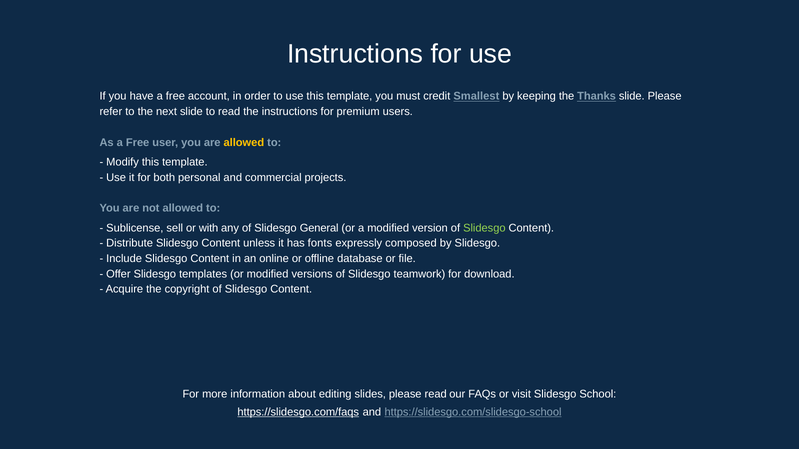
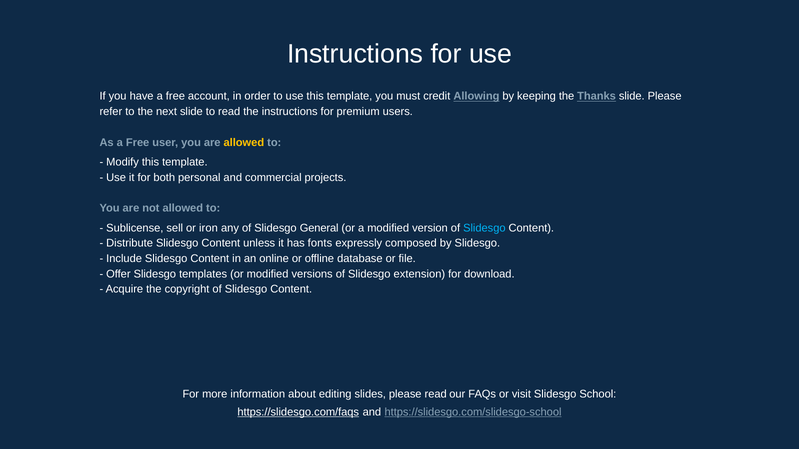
Smallest: Smallest -> Allowing
with: with -> iron
Slidesgo at (484, 228) colour: light green -> light blue
teamwork: teamwork -> extension
